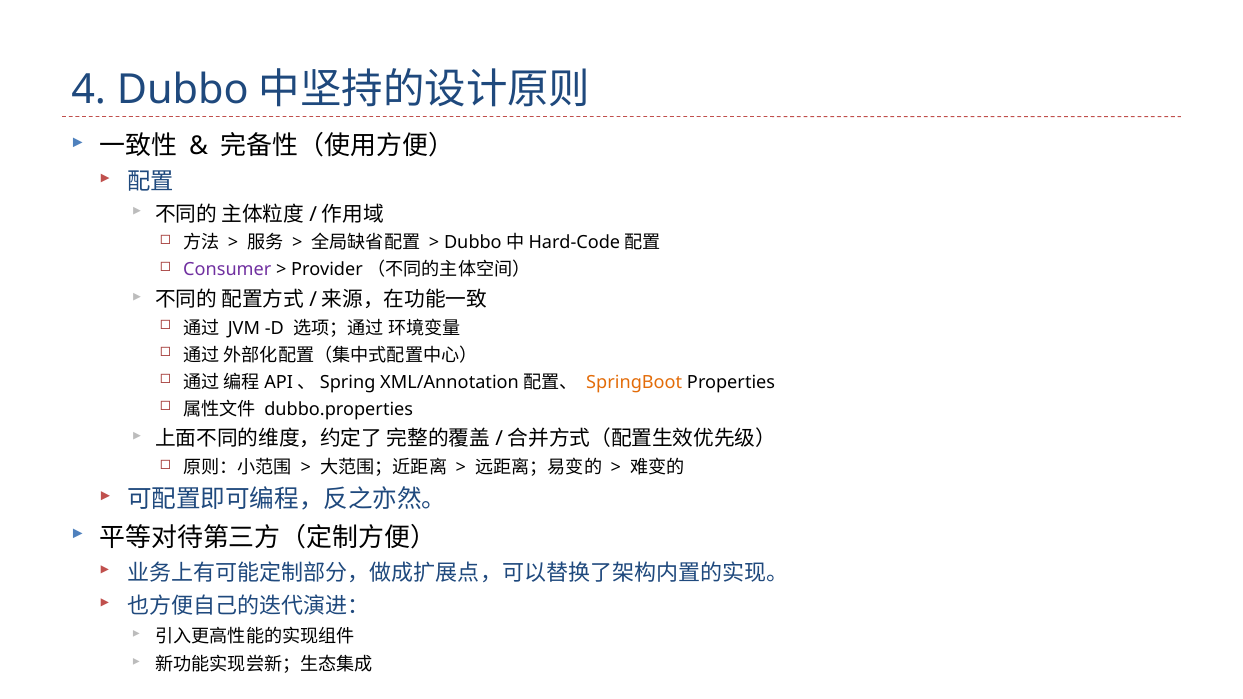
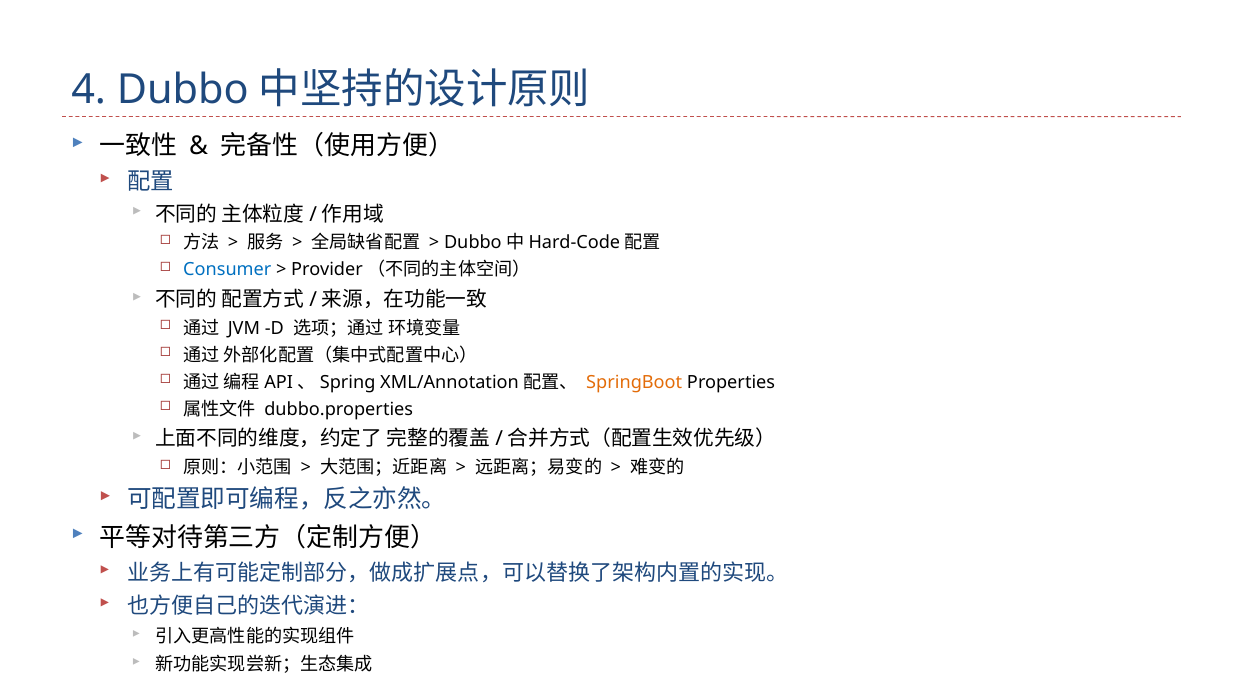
Consumer colour: purple -> blue
